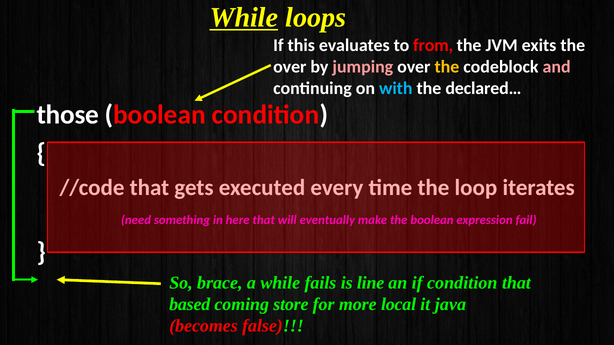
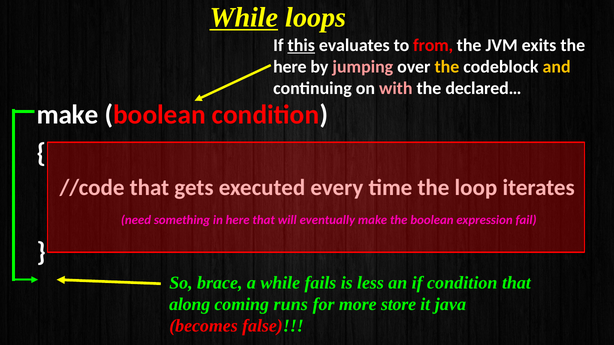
this underline: none -> present
over at (290, 67): over -> here
and colour: pink -> yellow
with colour: light blue -> pink
those at (68, 115): those -> make
line: line -> less
based: based -> along
store: store -> runs
local: local -> store
